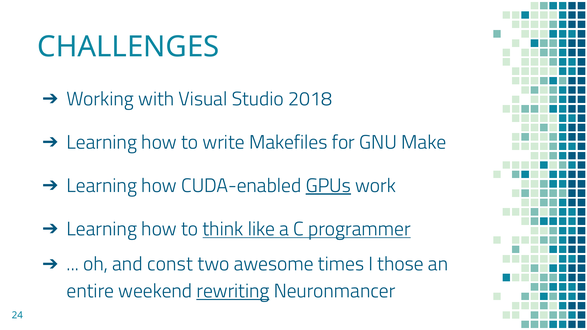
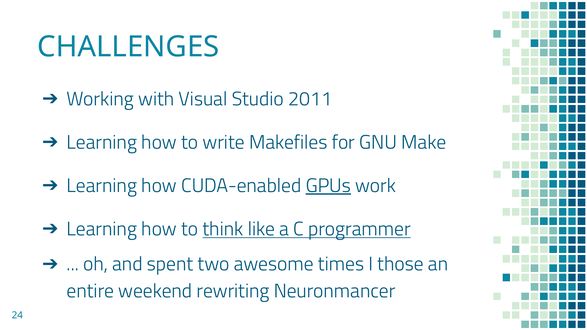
2018: 2018 -> 2011
const: const -> spent
rewriting underline: present -> none
